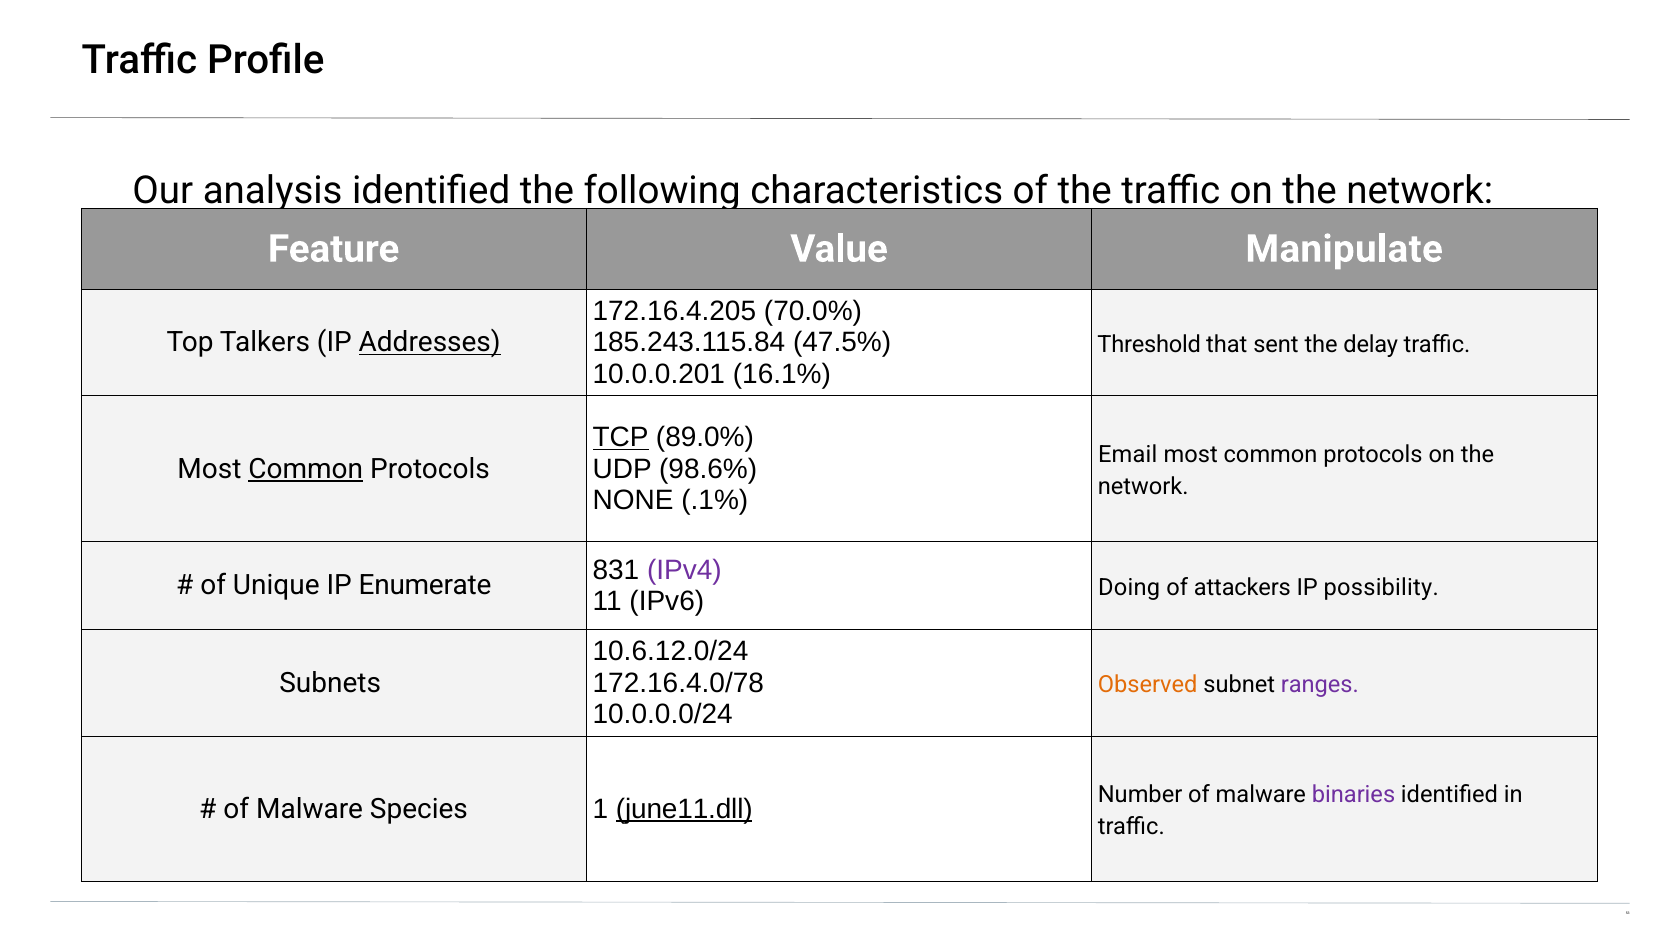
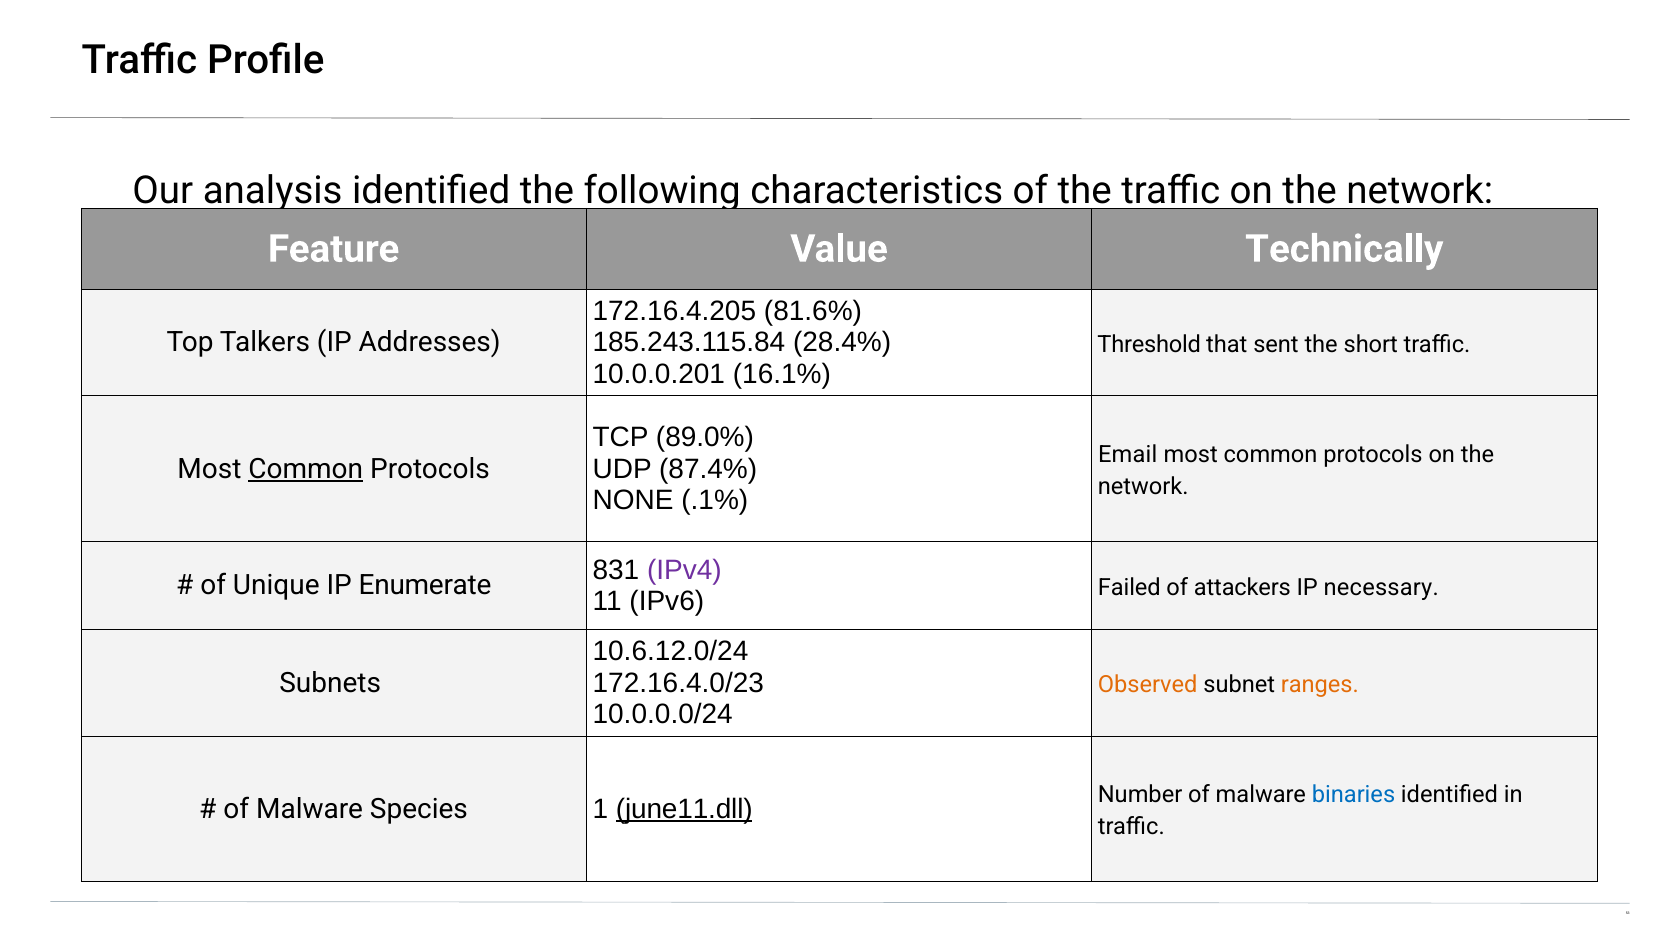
Manipulate: Manipulate -> Technically
70.0%: 70.0% -> 81.6%
47.5%: 47.5% -> 28.4%
Addresses underline: present -> none
delay: delay -> short
TCP underline: present -> none
98.6%: 98.6% -> 87.4%
Doing: Doing -> Failed
possibility: possibility -> necessary
172.16.4.0/78: 172.16.4.0/78 -> 172.16.4.0/23
ranges colour: purple -> orange
binaries colour: purple -> blue
